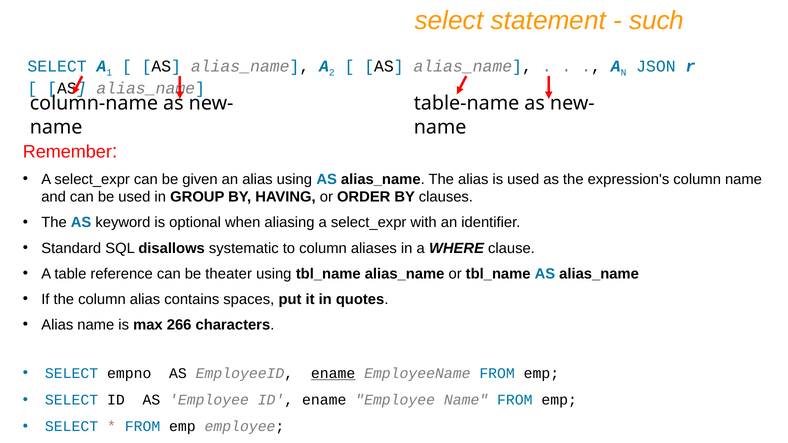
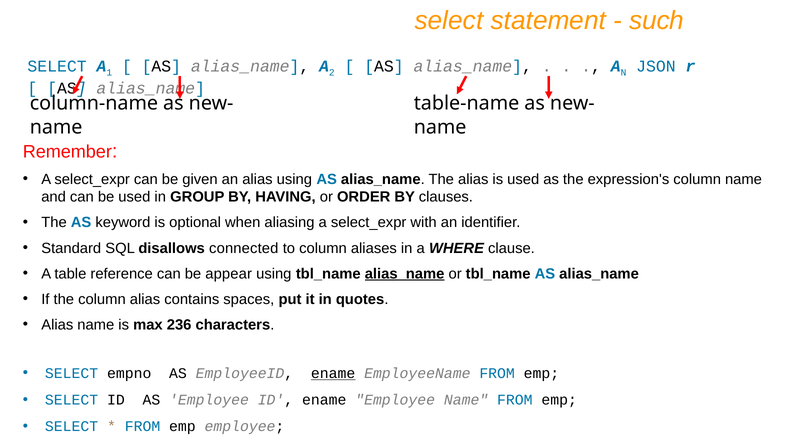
systematic: systematic -> connected
theater: theater -> appear
alias_name at (405, 274) underline: none -> present
266: 266 -> 236
